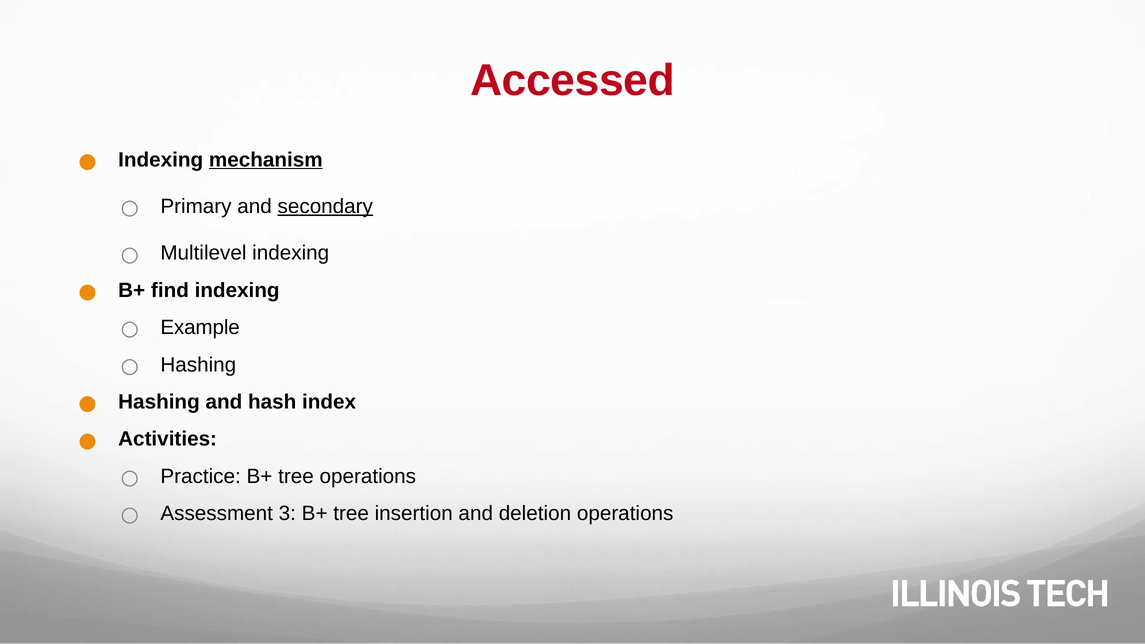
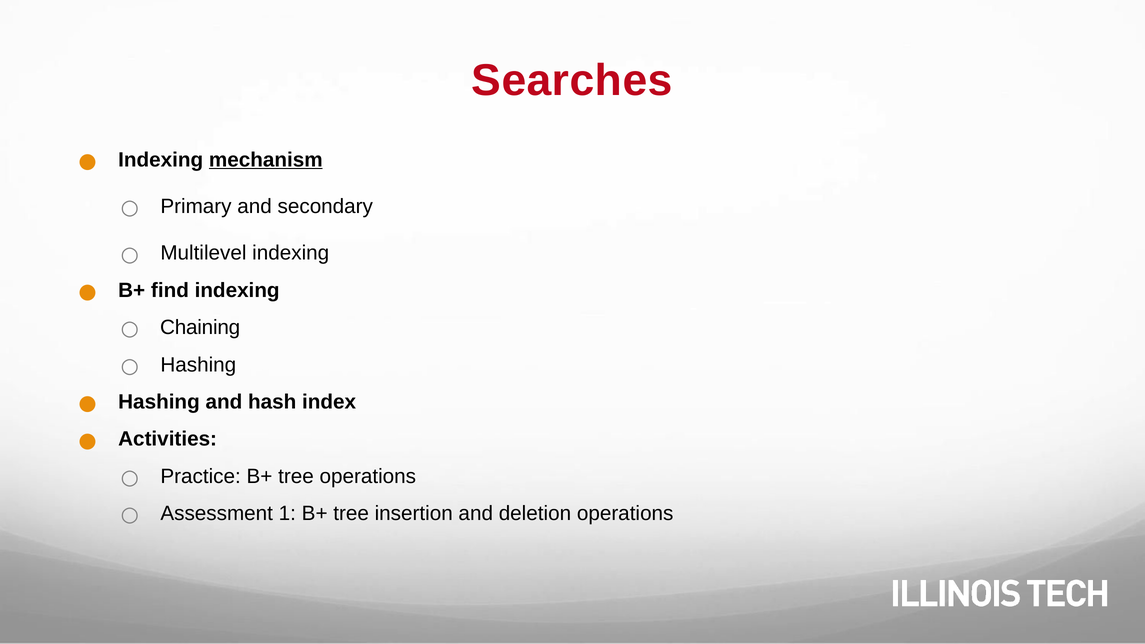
Accessed: Accessed -> Searches
secondary underline: present -> none
Example: Example -> Chaining
3: 3 -> 1
